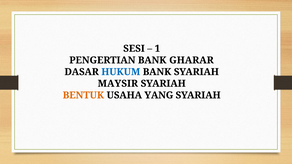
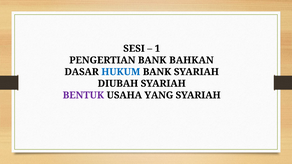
GHARAR: GHARAR -> BAHKAN
MAYSIR: MAYSIR -> DIUBAH
BENTUK colour: orange -> purple
